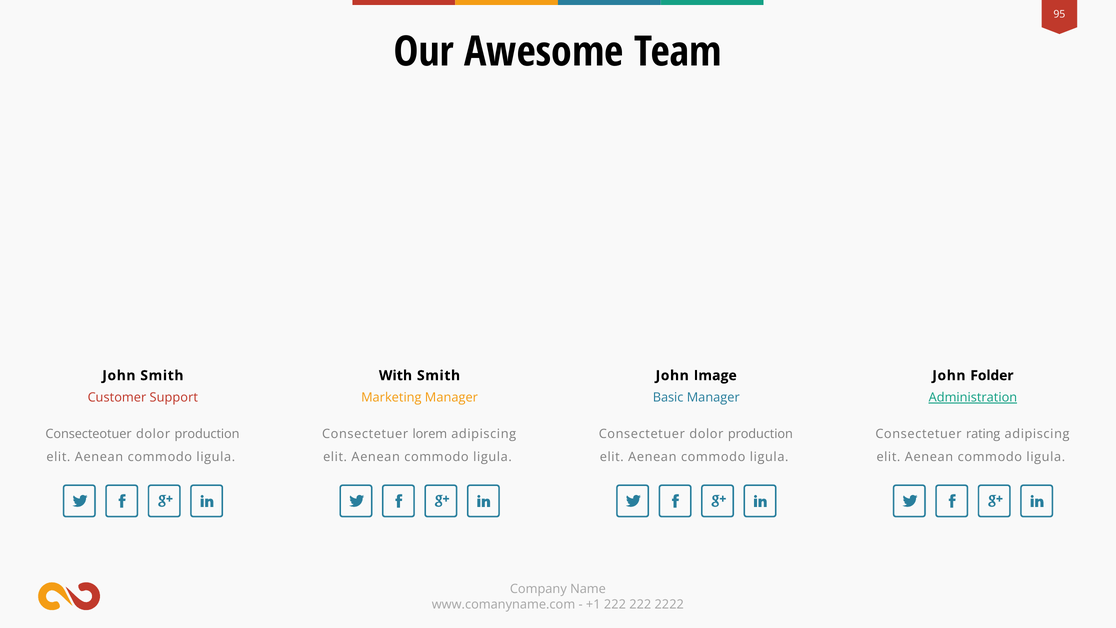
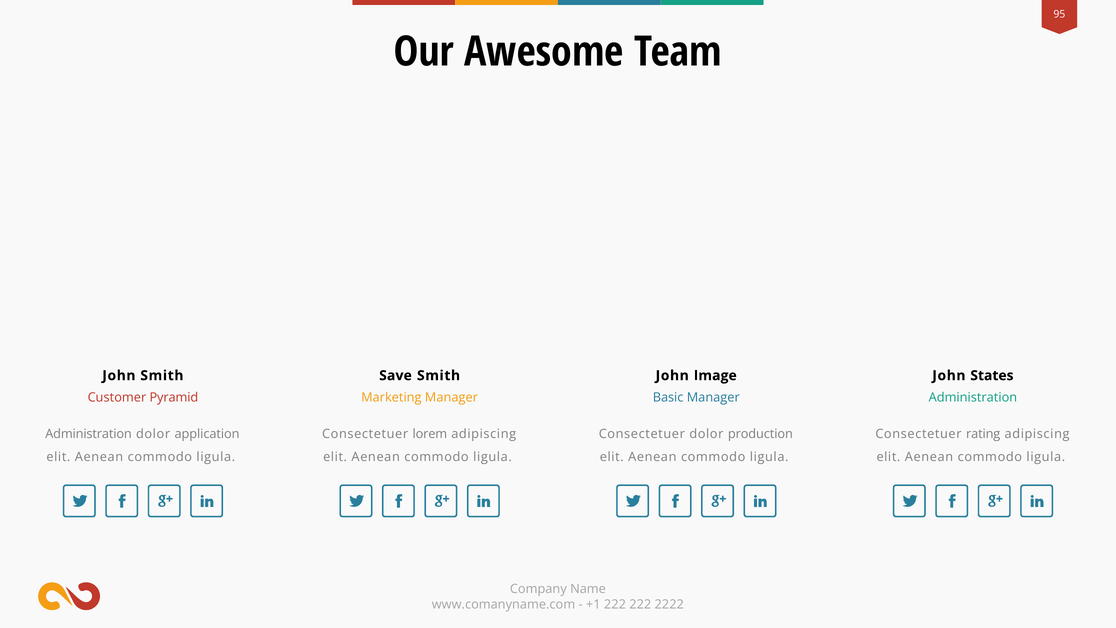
With: With -> Save
Folder: Folder -> States
Support: Support -> Pyramid
Administration at (973, 397) underline: present -> none
Consecteotuer at (89, 434): Consecteotuer -> Administration
production at (207, 434): production -> application
